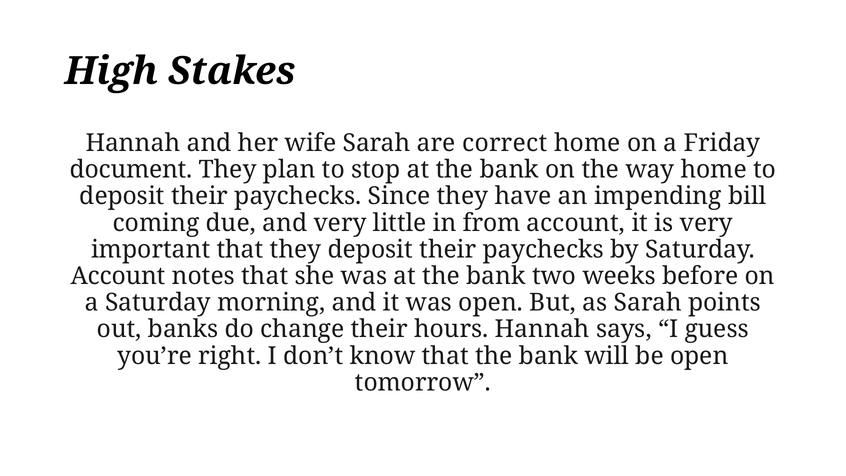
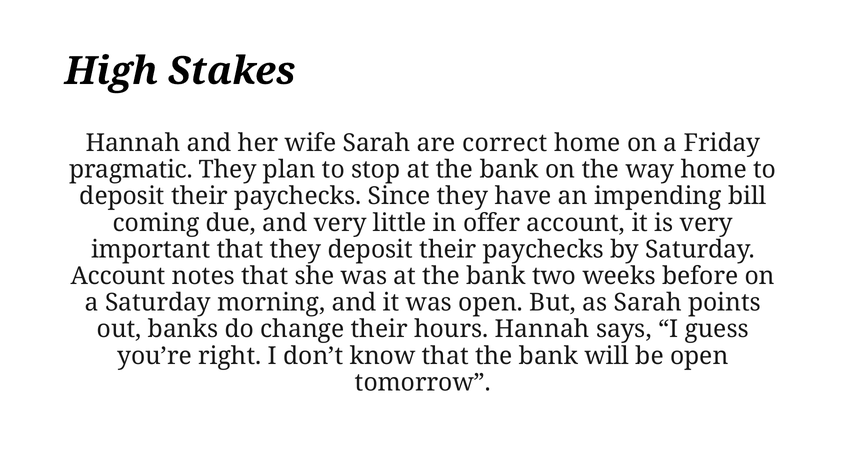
document: document -> pragmatic
from: from -> offer
